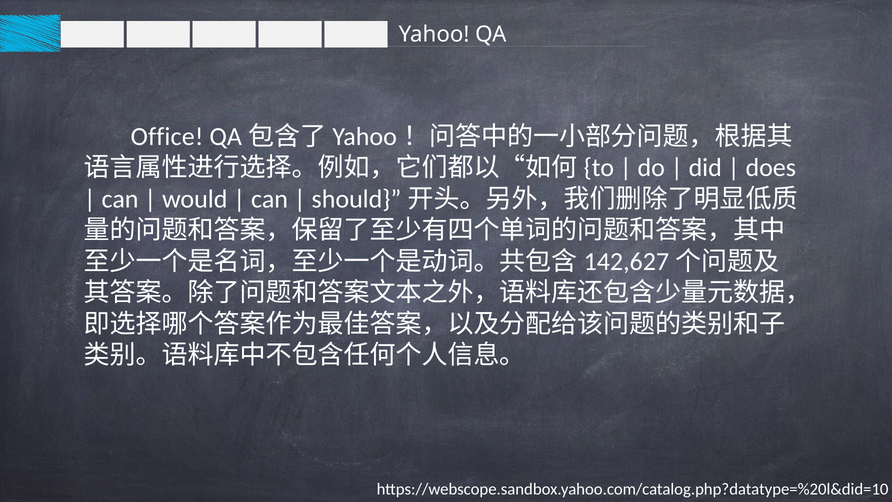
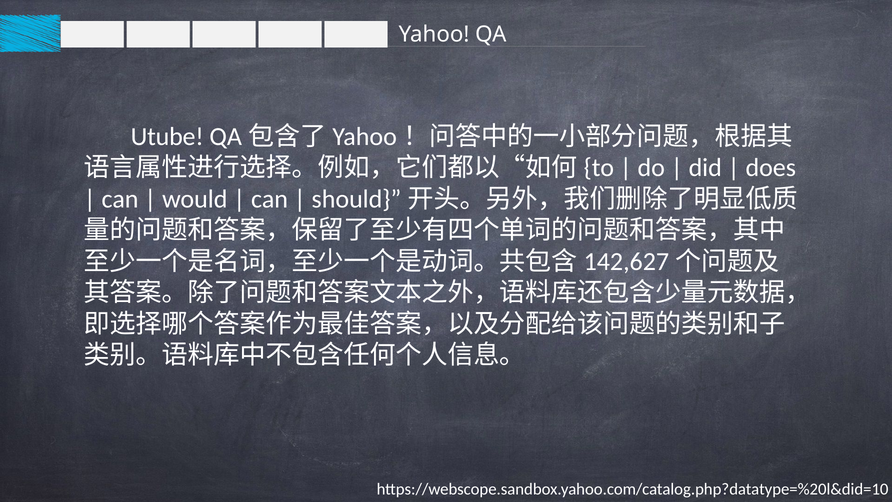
Office: Office -> Utube
